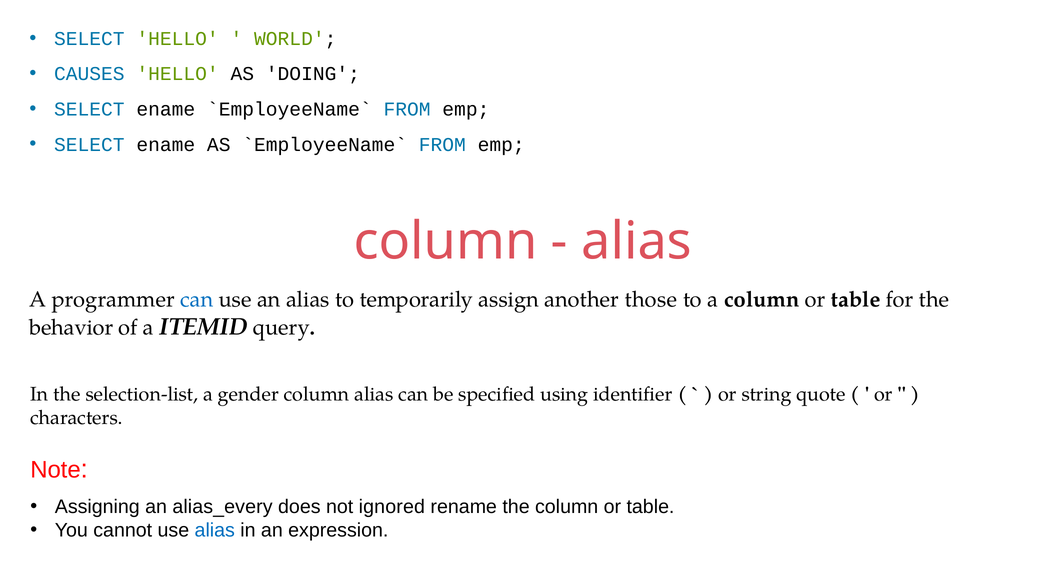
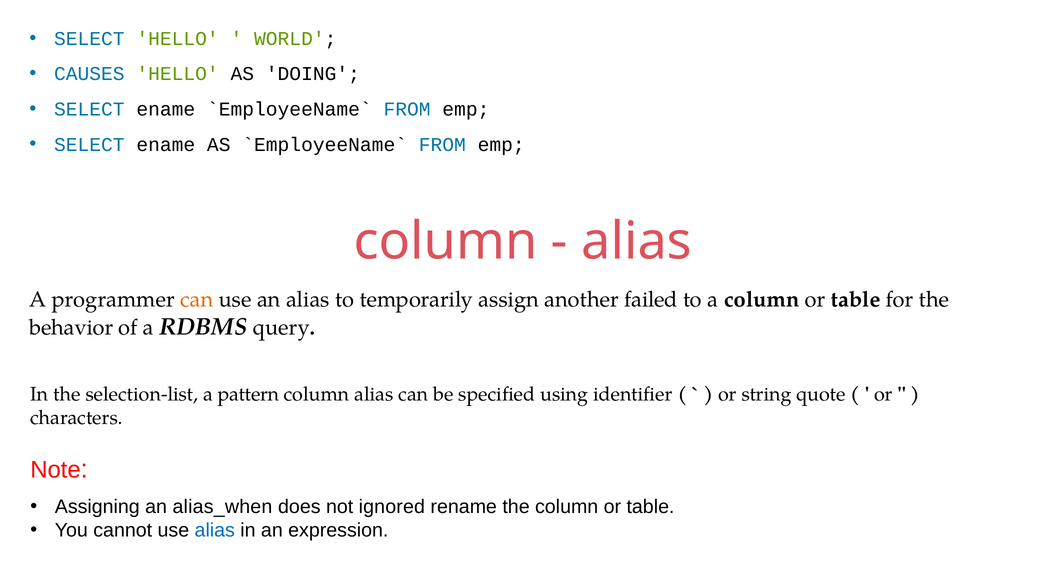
can at (197, 300) colour: blue -> orange
those: those -> failed
ITEMID: ITEMID -> RDBMS
gender: gender -> pattern
alias_every: alias_every -> alias_when
